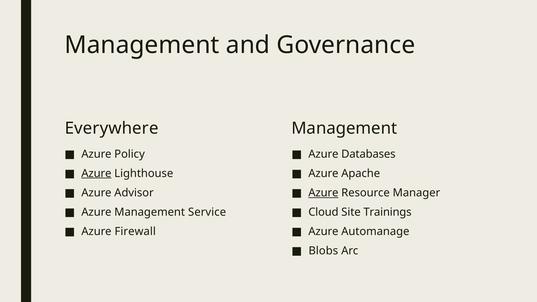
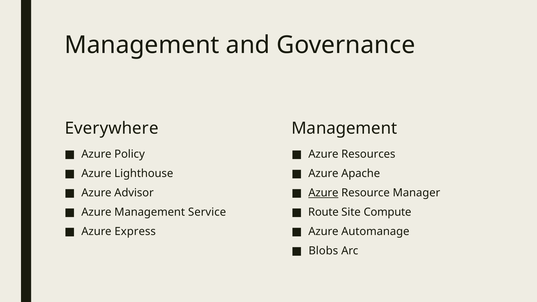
Databases: Databases -> Resources
Azure at (96, 173) underline: present -> none
Cloud: Cloud -> Route
Trainings: Trainings -> Compute
Firewall: Firewall -> Express
